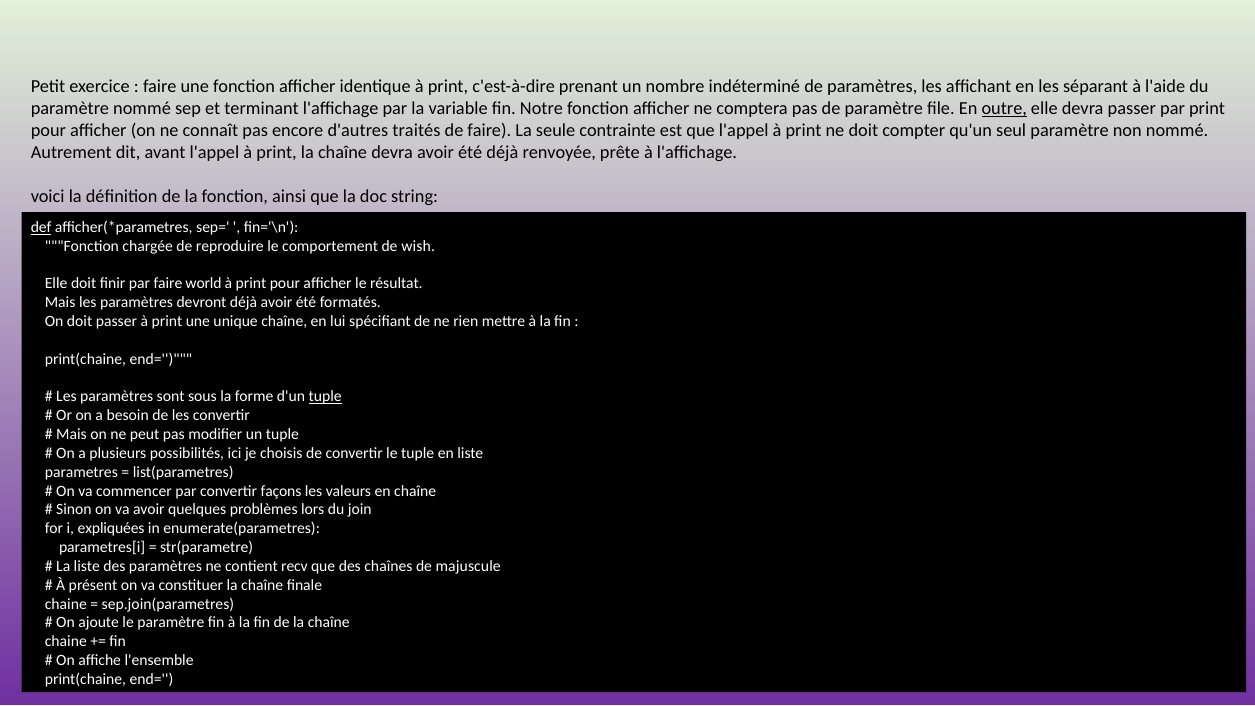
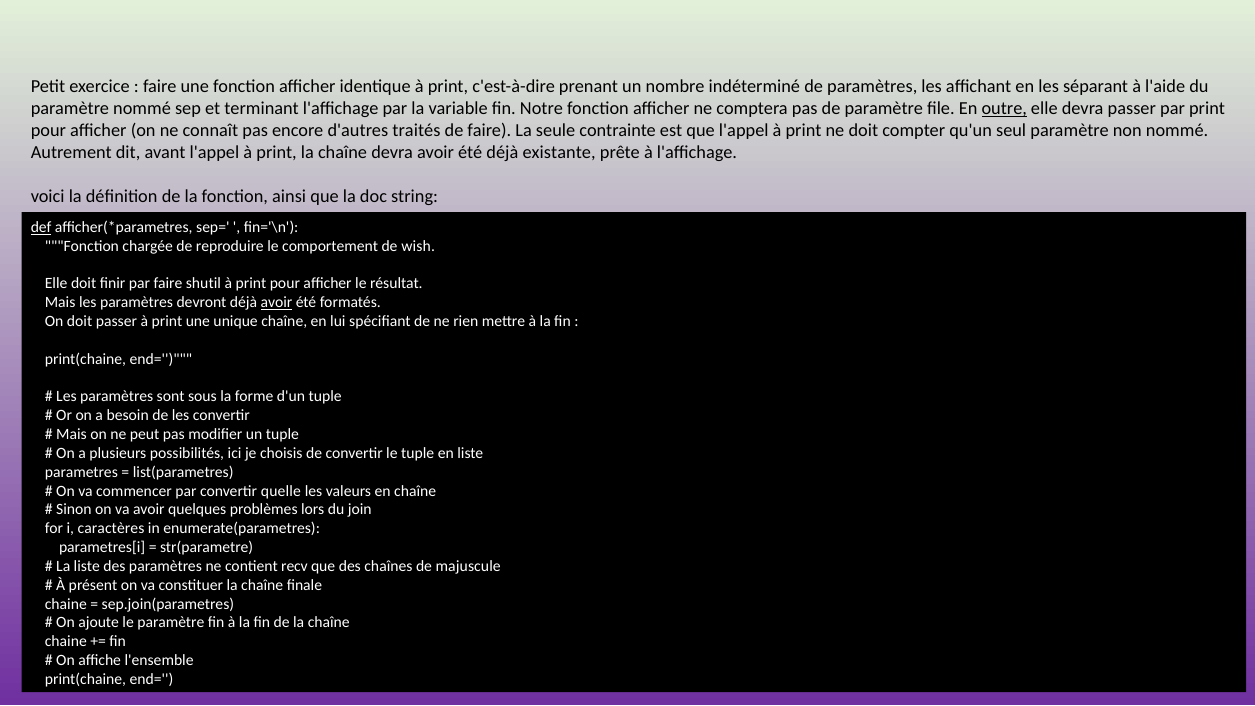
renvoyée: renvoyée -> existante
world: world -> shutil
avoir at (276, 303) underline: none -> present
tuple at (325, 397) underline: present -> none
façons: façons -> quelle
expliquées: expliquées -> caractères
